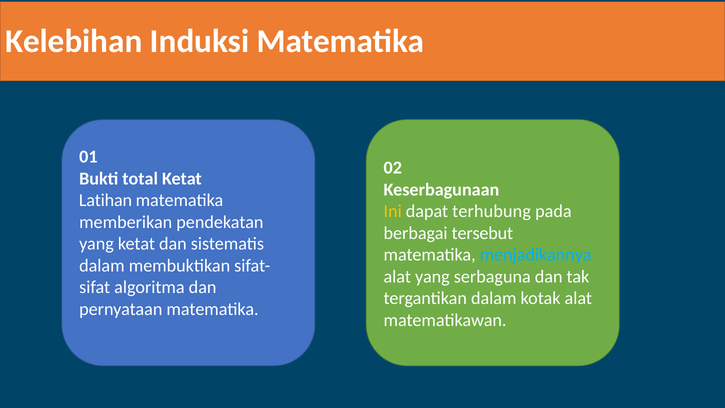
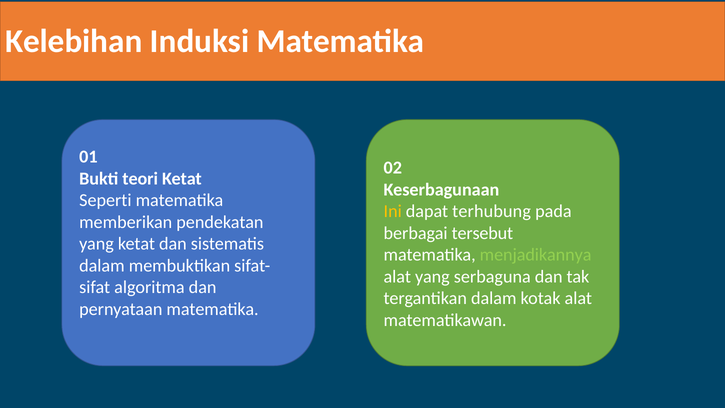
total: total -> teori
Latihan: Latihan -> Seperti
menjadikannya colour: light blue -> light green
